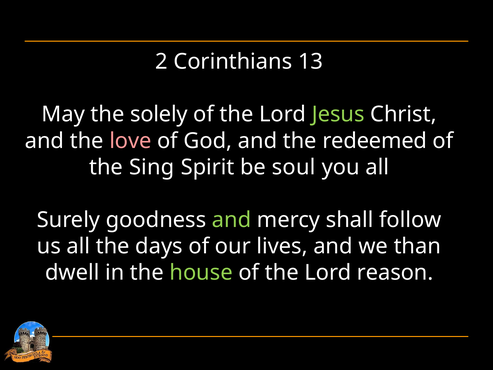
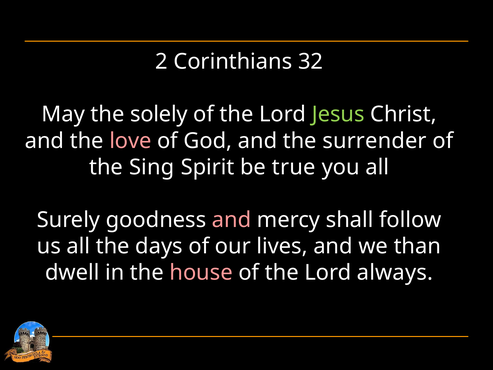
13: 13 -> 32
redeemed: redeemed -> surrender
soul: soul -> true
and at (232, 220) colour: light green -> pink
house colour: light green -> pink
reason: reason -> always
